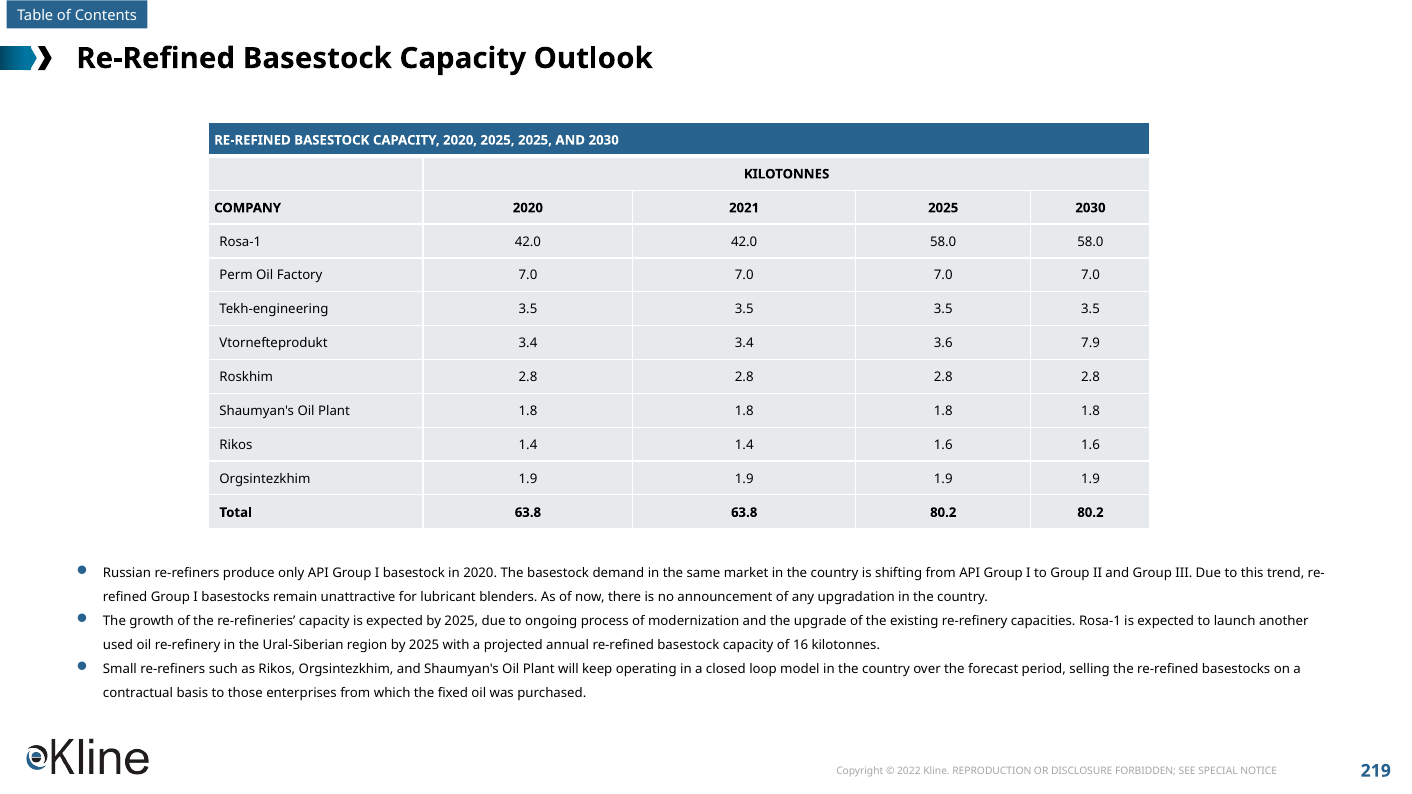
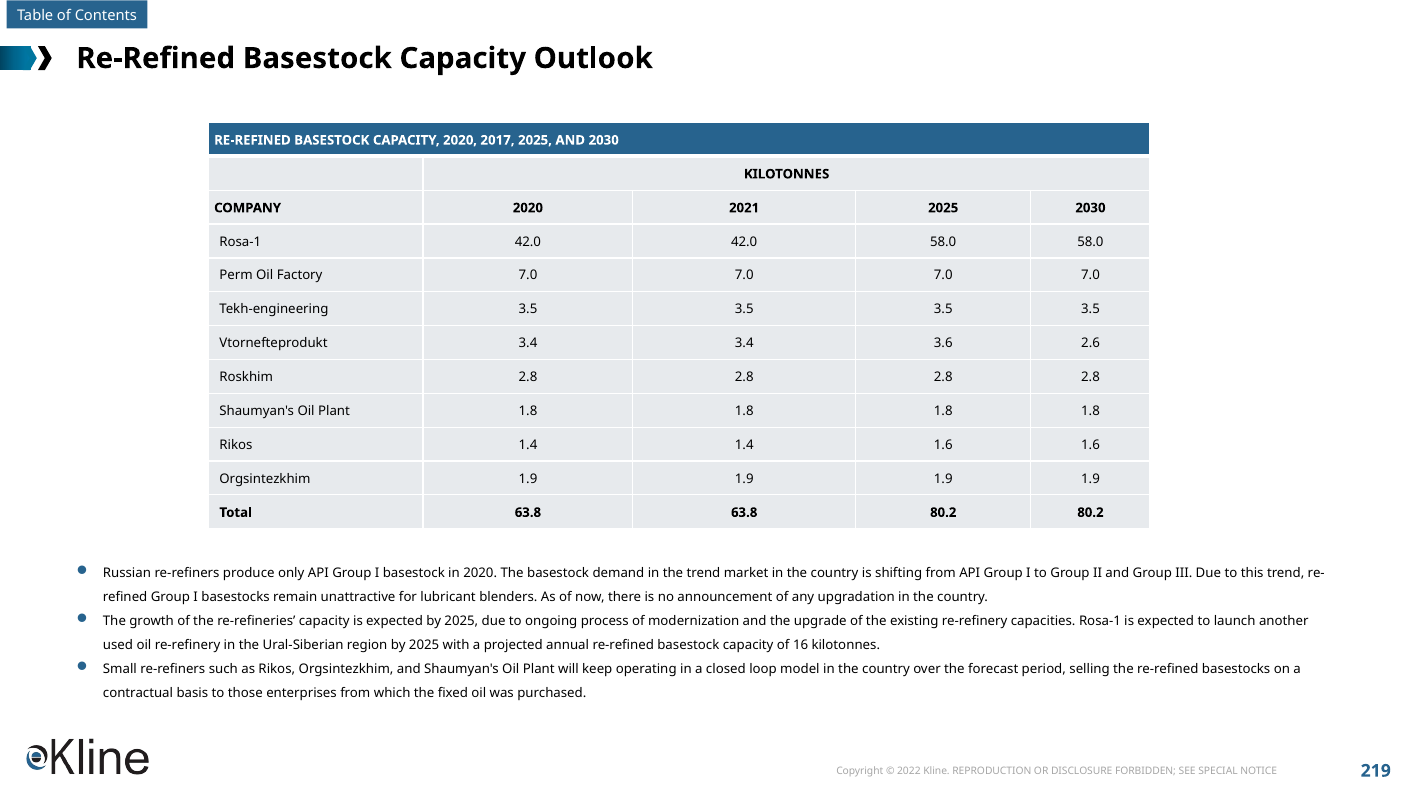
2020 2025: 2025 -> 2017
7.9: 7.9 -> 2.6
the same: same -> trend
